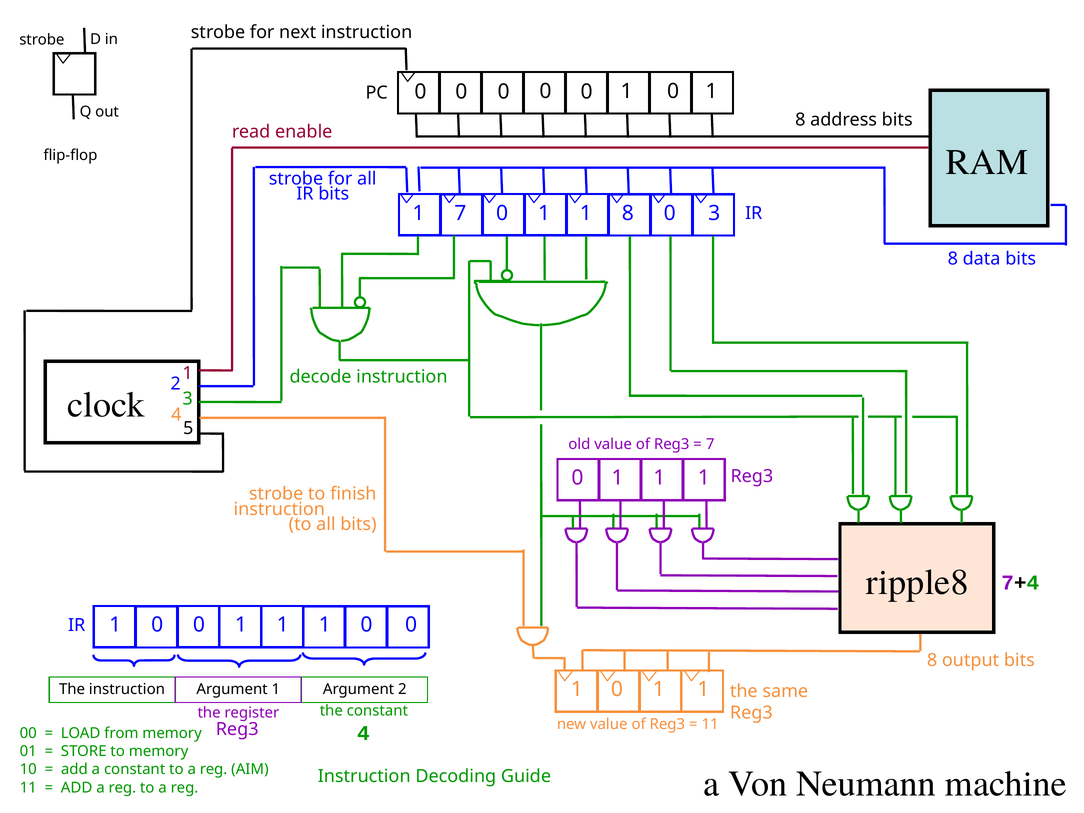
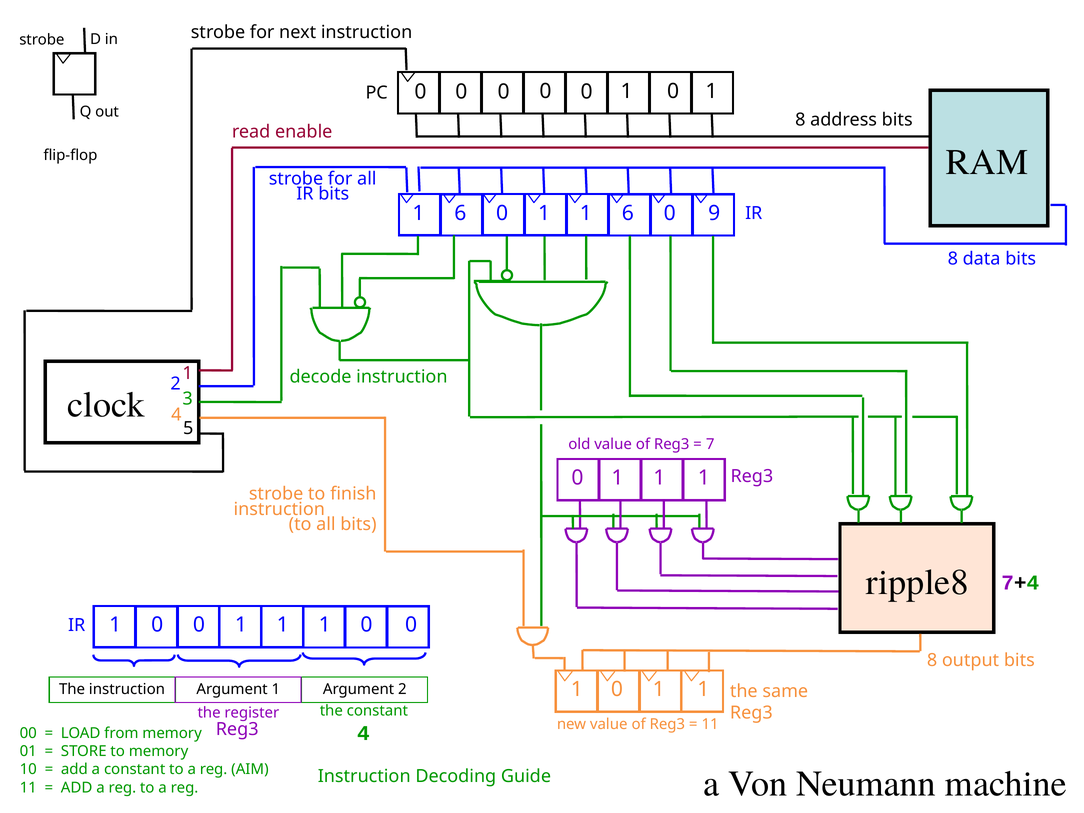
7 at (460, 213): 7 -> 6
1 1 8: 8 -> 6
0 3: 3 -> 9
